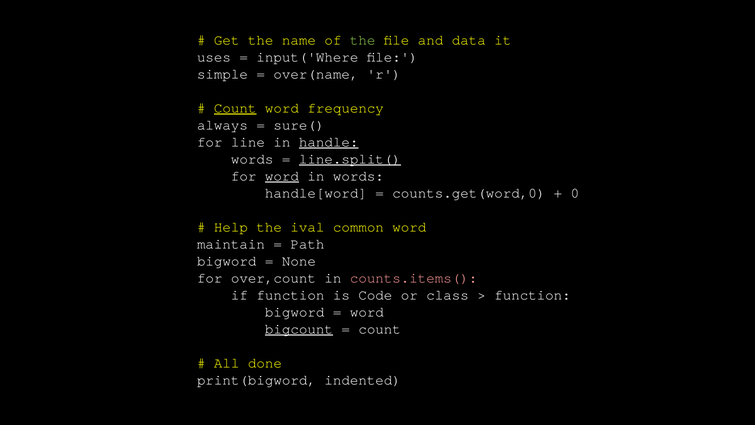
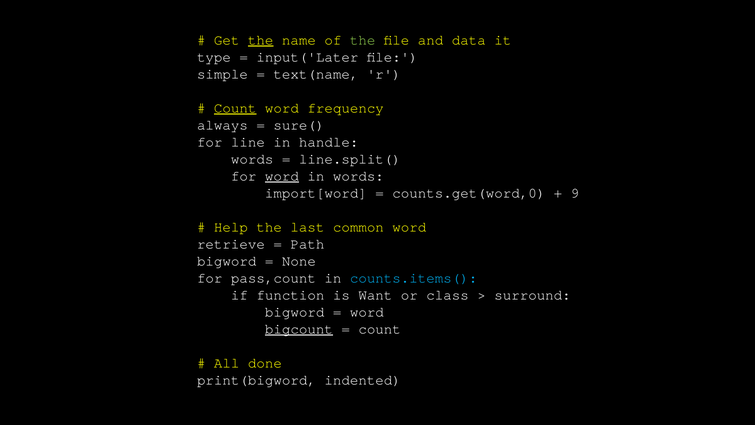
the at (261, 40) underline: none -> present
uses: uses -> type
input('Where: input('Where -> input('Later
over(name: over(name -> text(name
handle underline: present -> none
line.split( underline: present -> none
handle[word: handle[word -> import[word
0: 0 -> 9
ival: ival -> last
maintain: maintain -> retrieve
over,count: over,count -> pass,count
counts.items( colour: pink -> light blue
Code: Code -> Want
function at (533, 295): function -> surround
